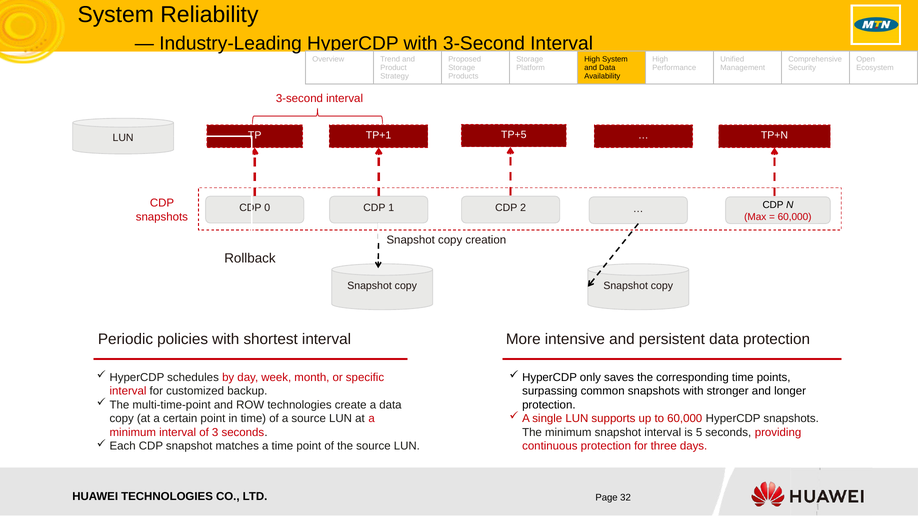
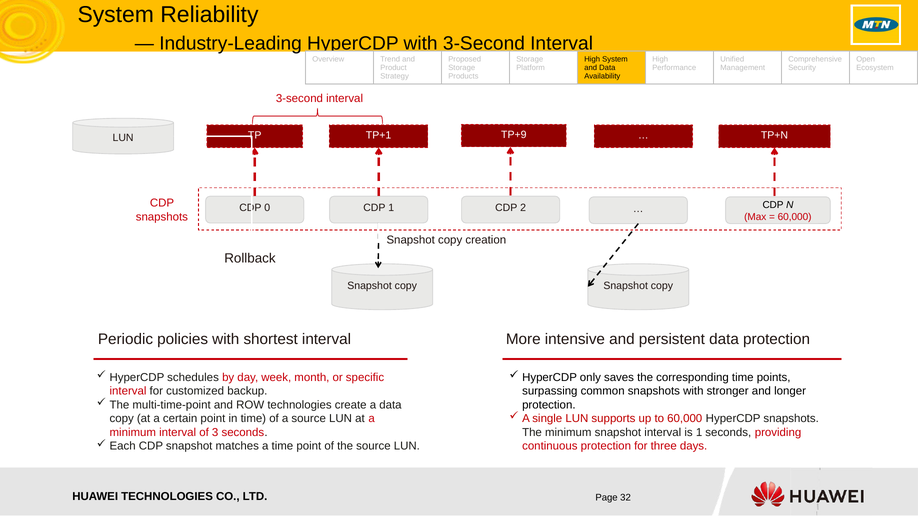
TP+5: TP+5 -> TP+9
is 5: 5 -> 1
